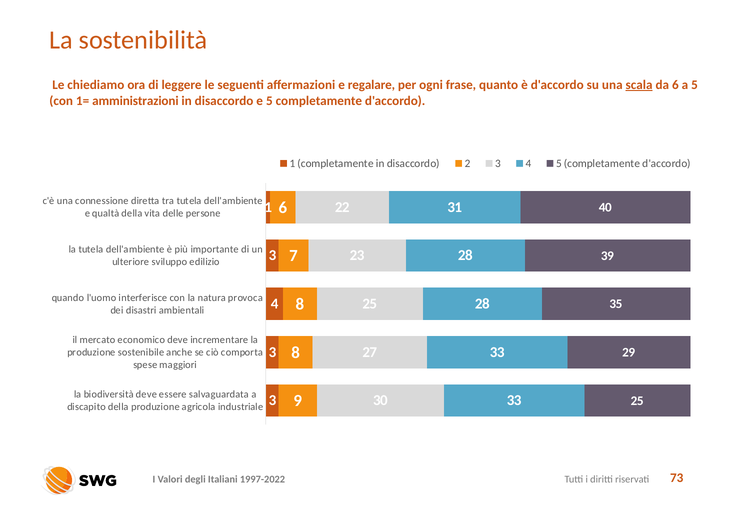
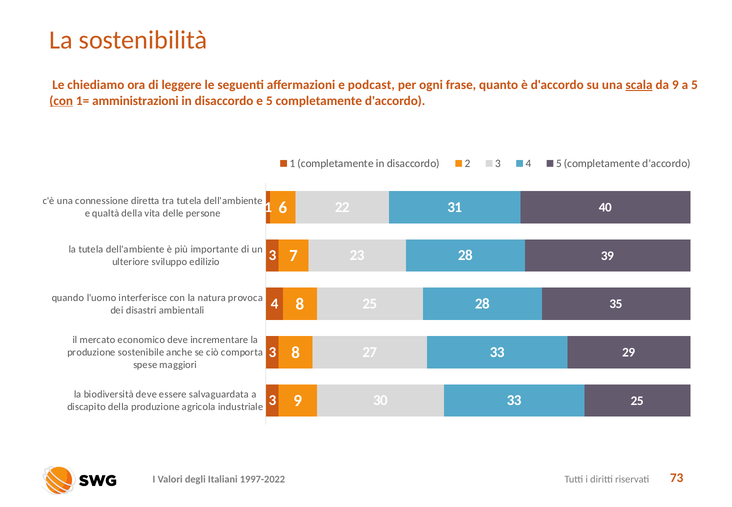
regalare: regalare -> podcast
da 6: 6 -> 9
con at (61, 101) underline: none -> present
